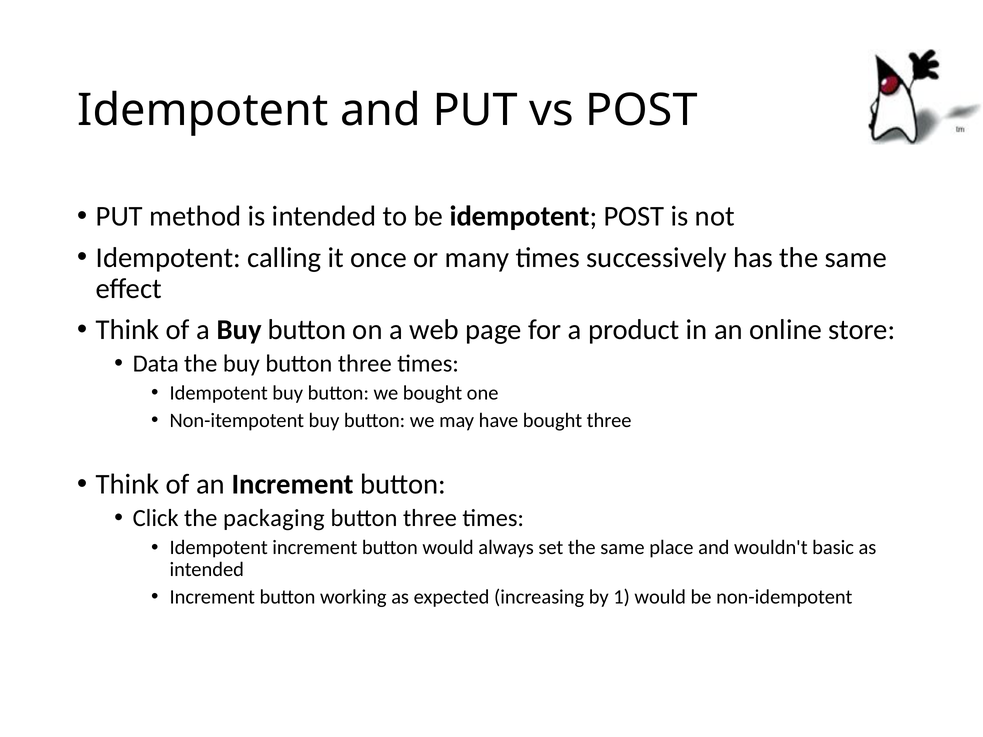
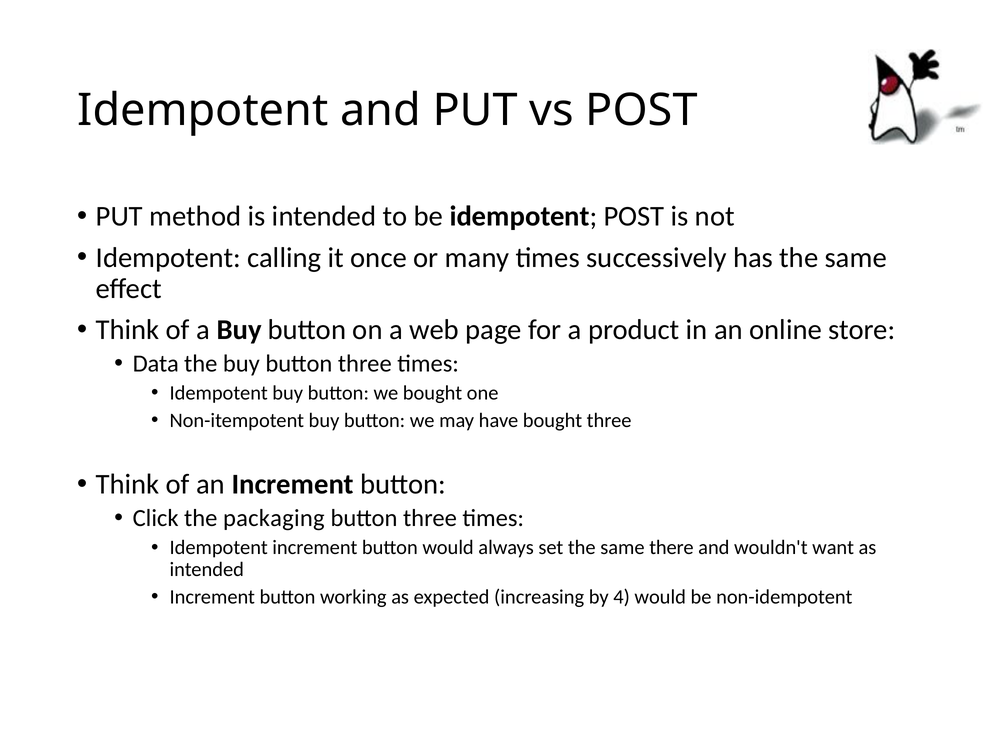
place: place -> there
basic: basic -> want
1: 1 -> 4
